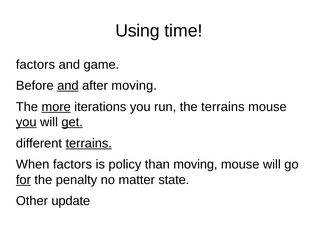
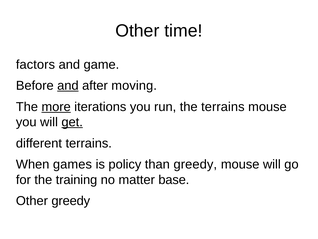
Using at (137, 31): Using -> Other
you at (26, 122) underline: present -> none
terrains at (89, 143) underline: present -> none
When factors: factors -> games
than moving: moving -> greedy
for underline: present -> none
penalty: penalty -> training
state: state -> base
Other update: update -> greedy
